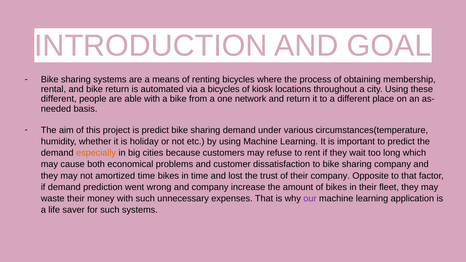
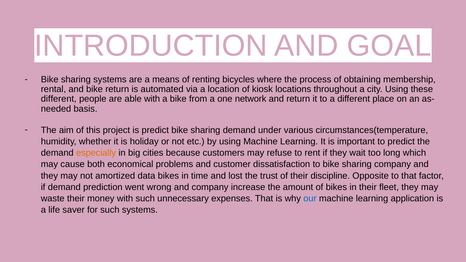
a bicycles: bicycles -> location
amortized time: time -> data
their company: company -> discipline
our colour: purple -> blue
